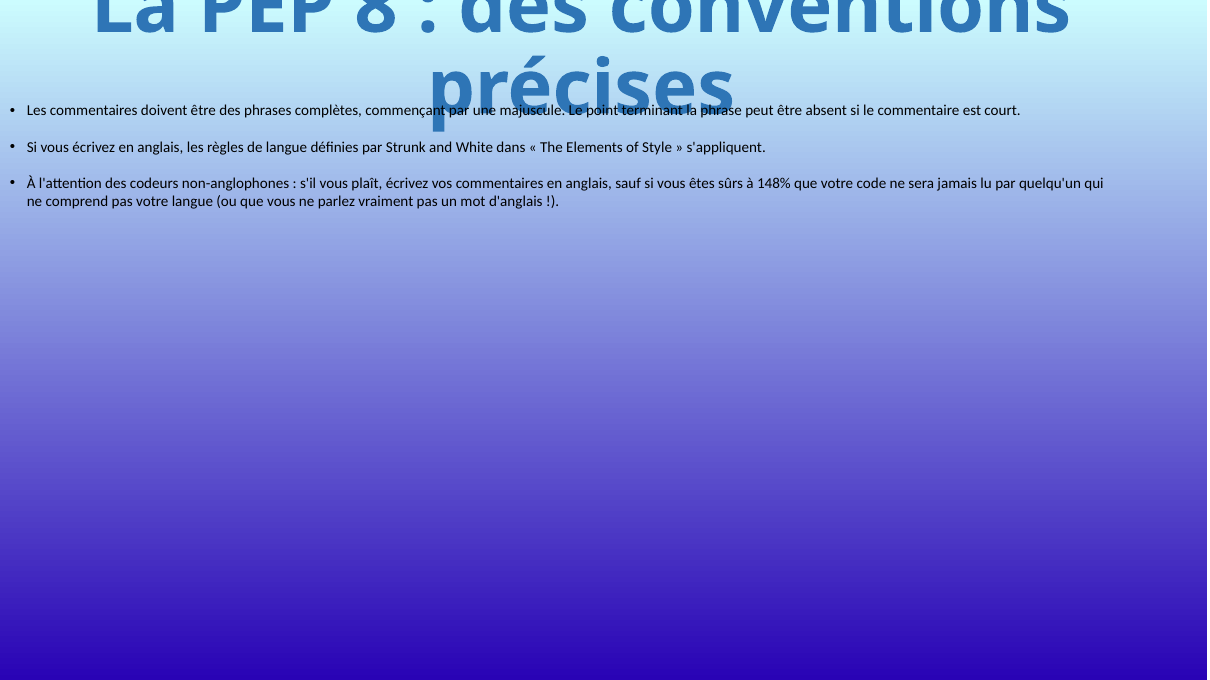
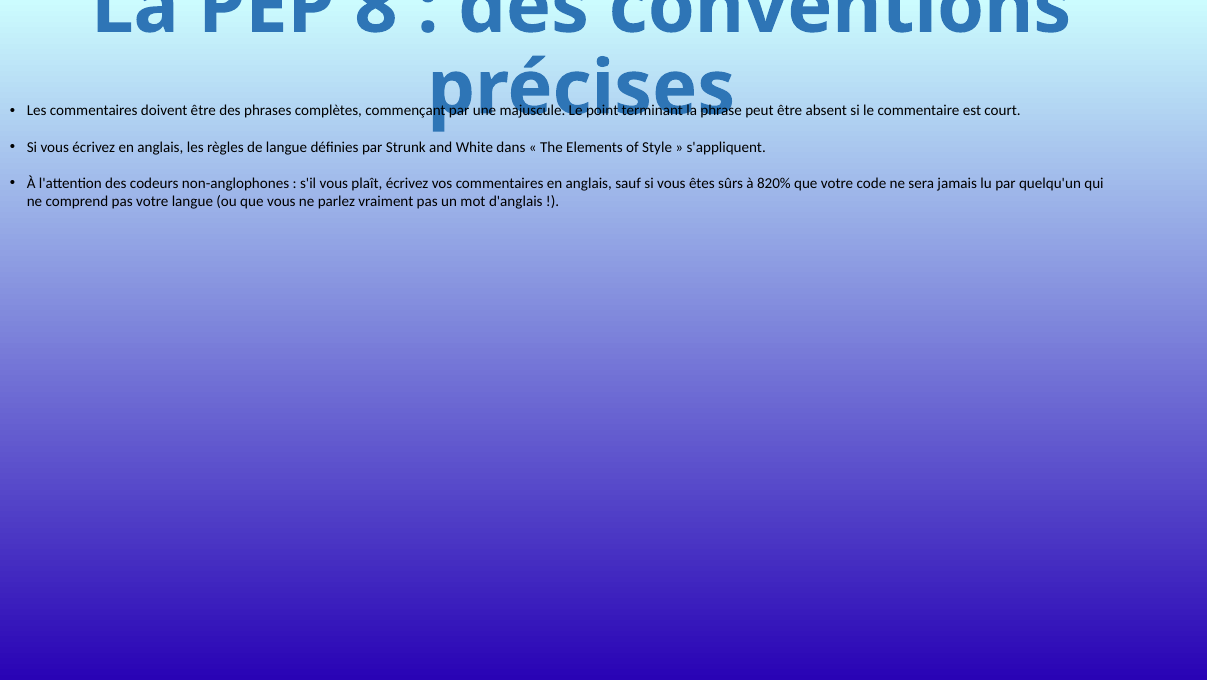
148%: 148% -> 820%
